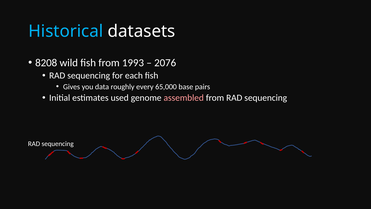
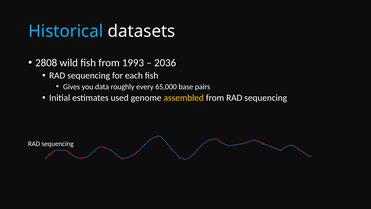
8208: 8208 -> 2808
2076: 2076 -> 2036
assembled colour: pink -> yellow
